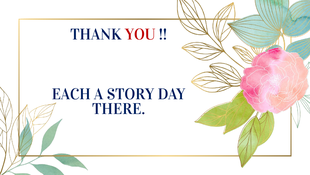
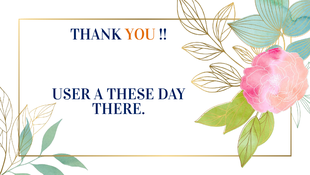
YOU colour: red -> orange
EACH: EACH -> USER
STORY: STORY -> THESE
